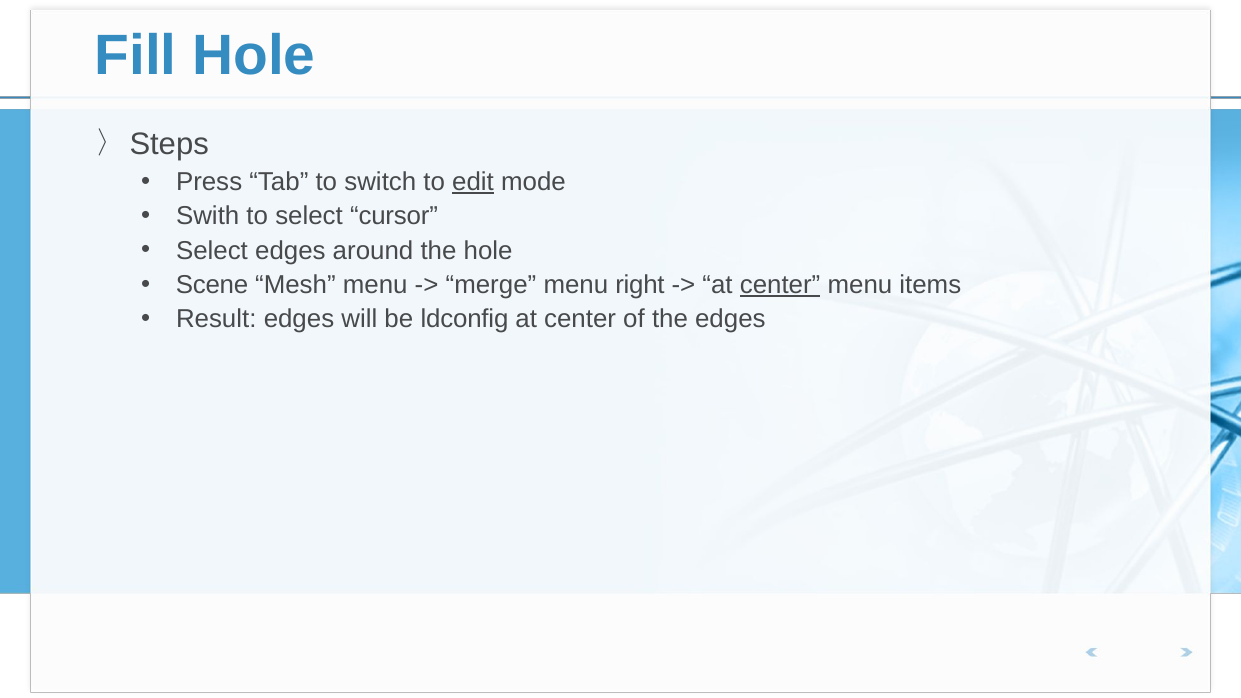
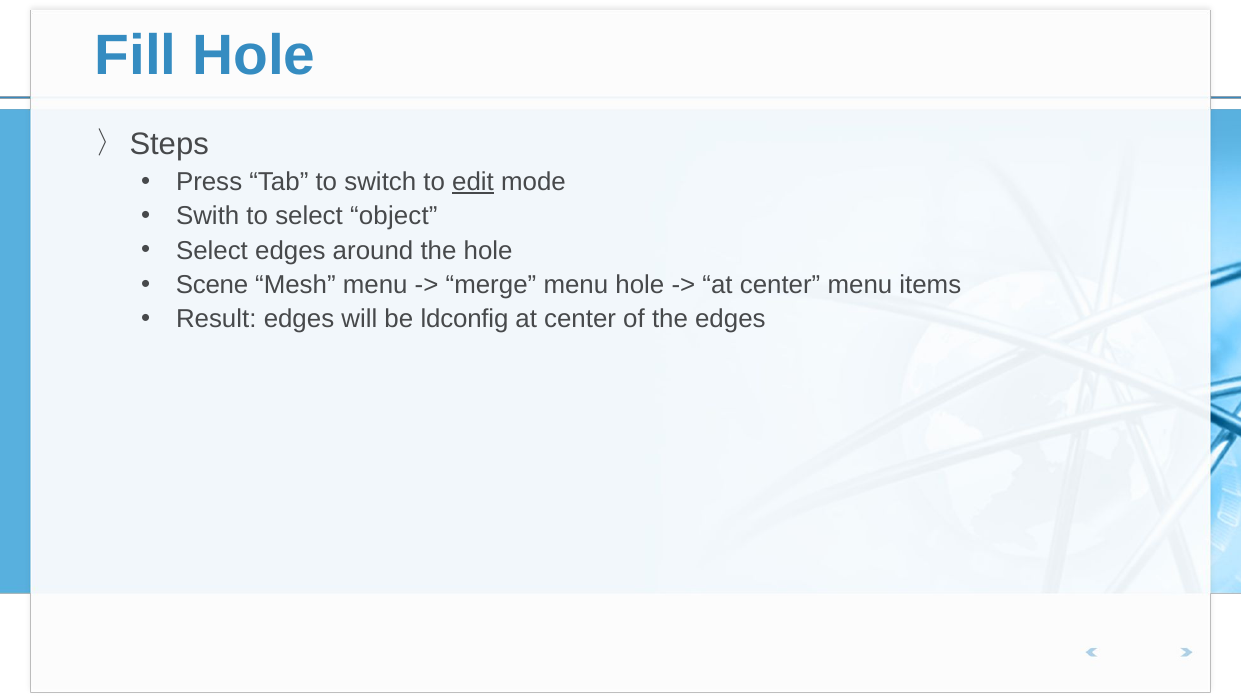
cursor: cursor -> object
menu right: right -> hole
center at (780, 285) underline: present -> none
